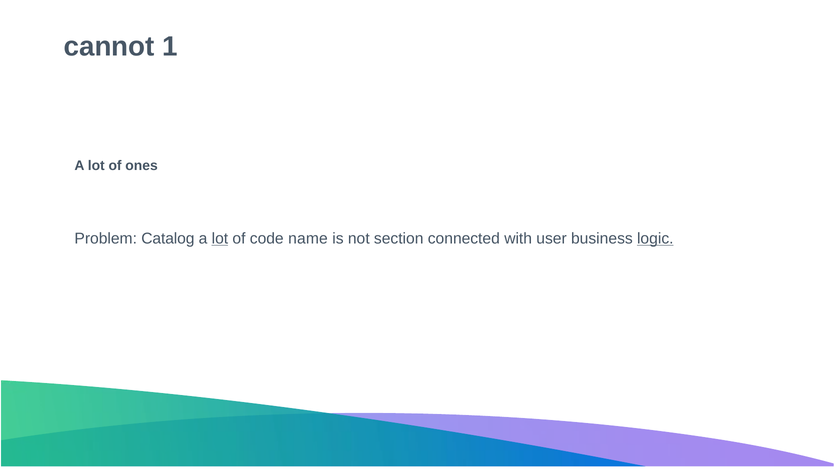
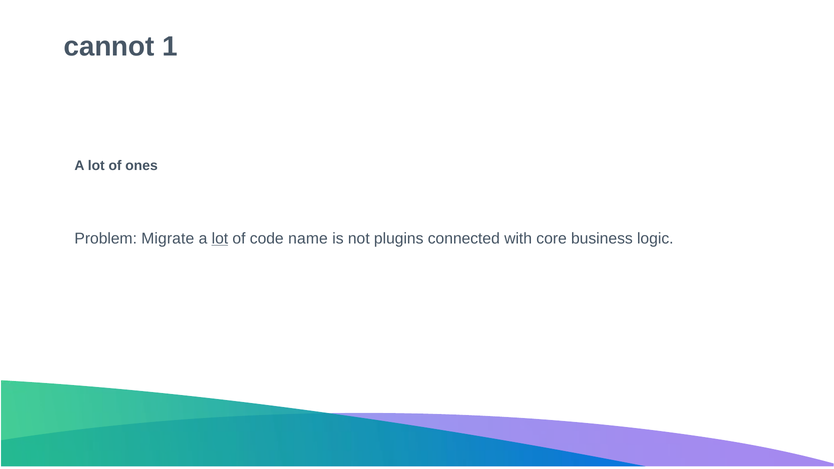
Catalog: Catalog -> Migrate
section: section -> plugins
user: user -> core
logic underline: present -> none
